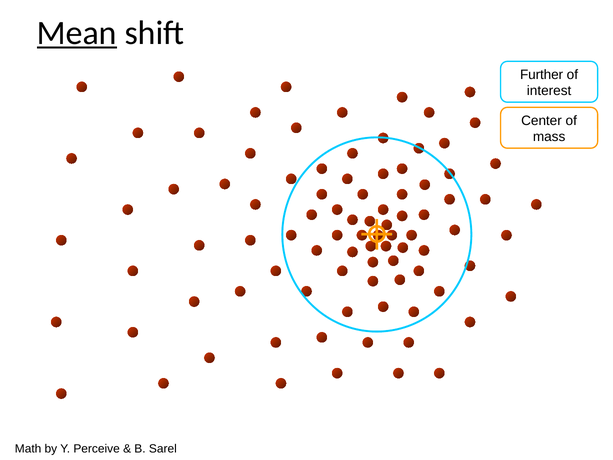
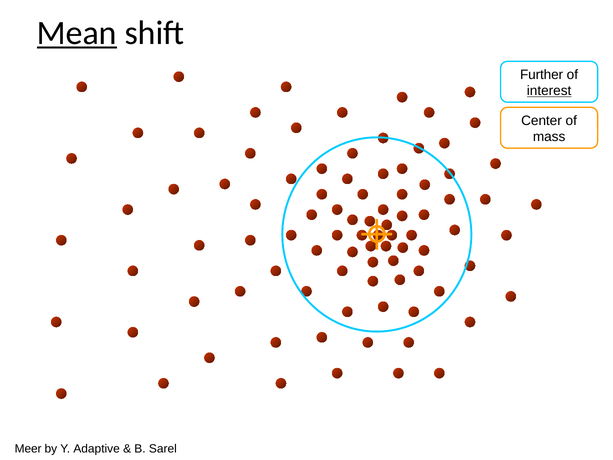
interest underline: none -> present
Math: Math -> Meer
Perceive: Perceive -> Adaptive
